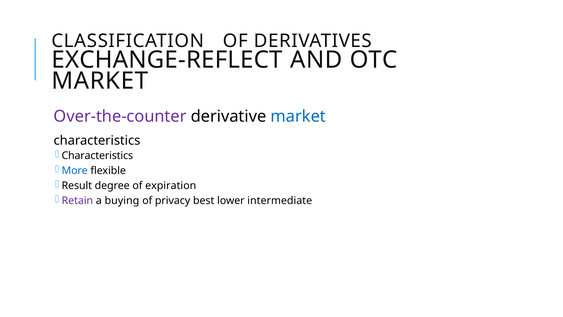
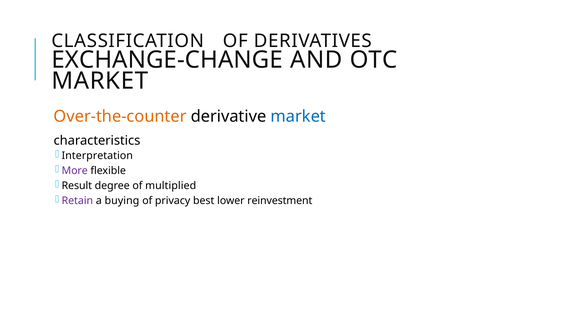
EXCHANGE-REFLECT: EXCHANGE-REFLECT -> EXCHANGE-CHANGE
Over-the-counter colour: purple -> orange
Characteristics at (97, 156): Characteristics -> Interpretation
More colour: blue -> purple
expiration: expiration -> multiplied
intermediate: intermediate -> reinvestment
